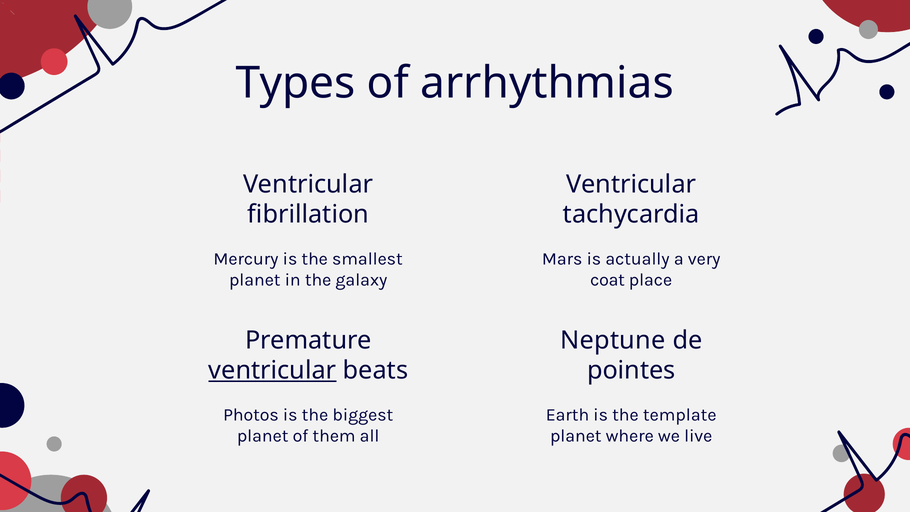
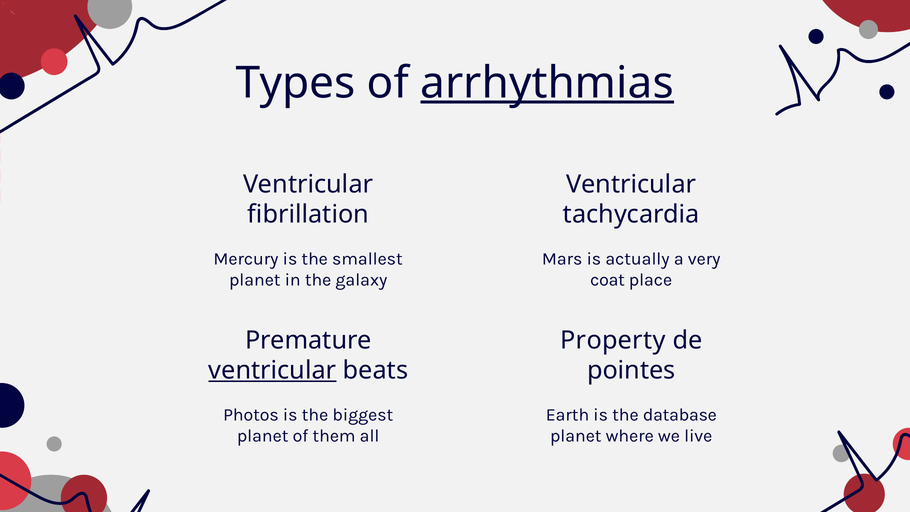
arrhythmias underline: none -> present
Neptune: Neptune -> Property
template: template -> database
